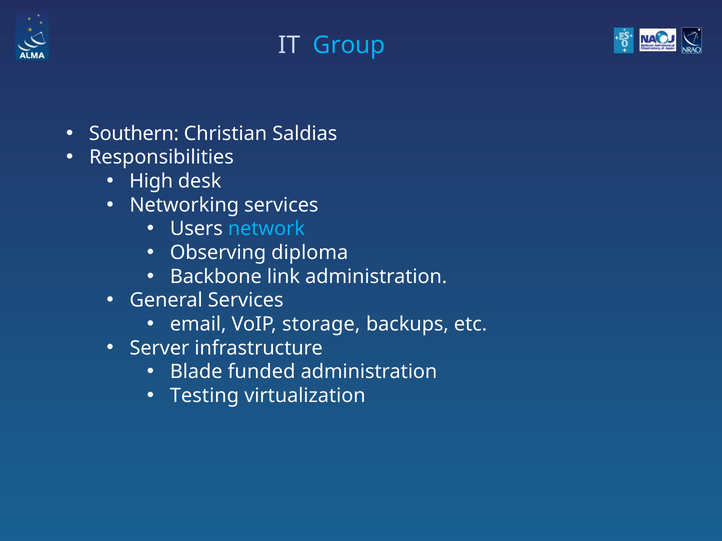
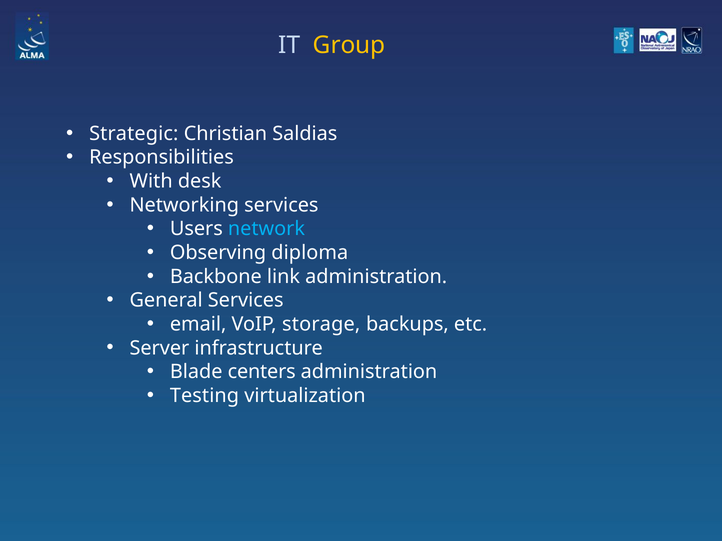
Group colour: light blue -> yellow
Southern: Southern -> Strategic
High: High -> With
funded: funded -> centers
